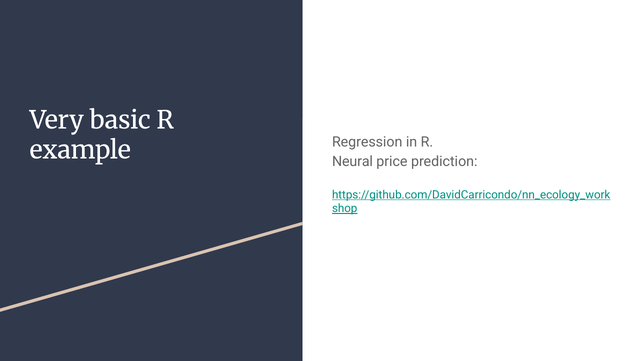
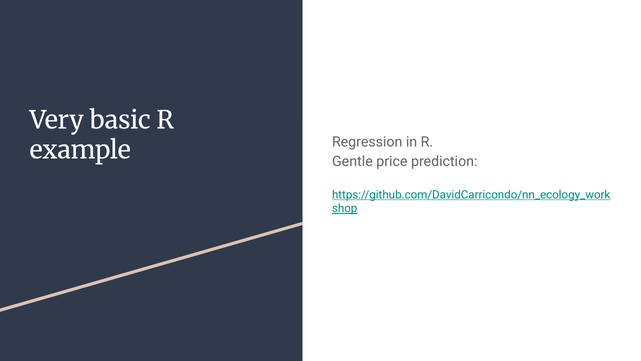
Neural: Neural -> Gentle
